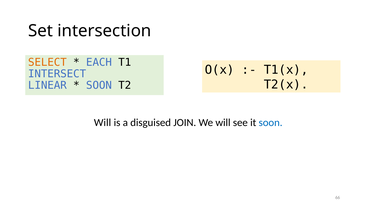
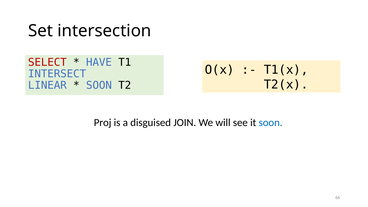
SELECT colour: orange -> red
EACH: EACH -> HAVE
Will at (103, 123): Will -> Proj
